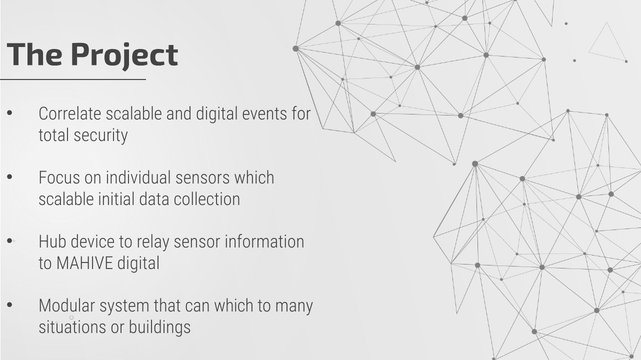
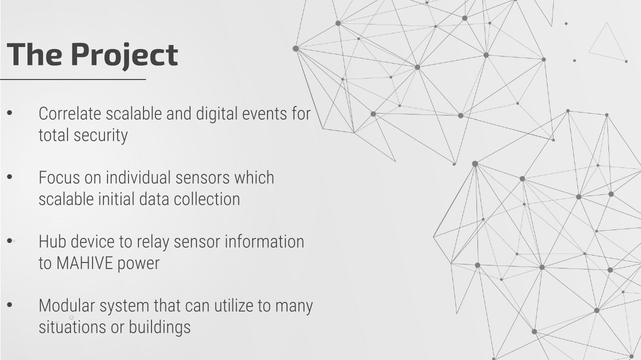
MAHIVE digital: digital -> power
can which: which -> utilize
